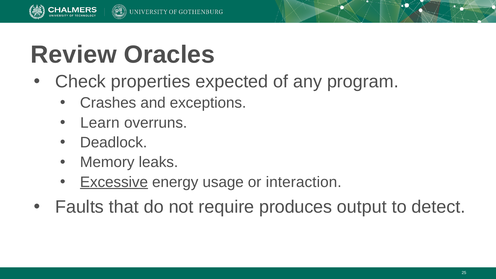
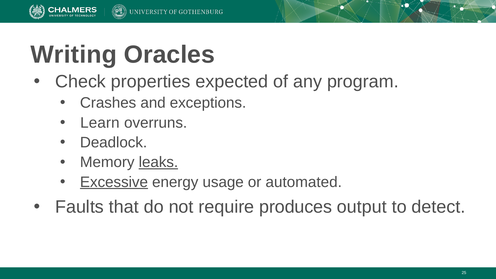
Review: Review -> Writing
leaks underline: none -> present
interaction: interaction -> automated
